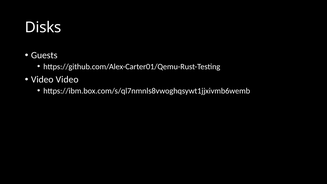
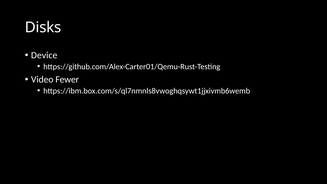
Guests: Guests -> Device
Video Video: Video -> Fewer
